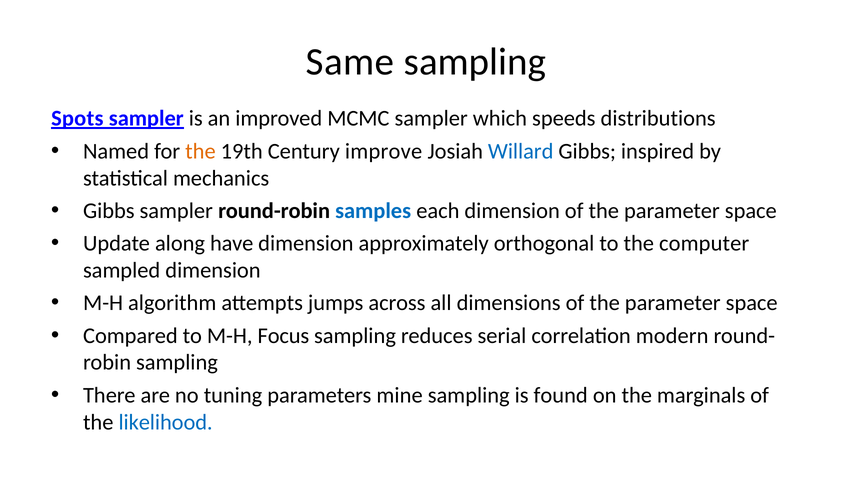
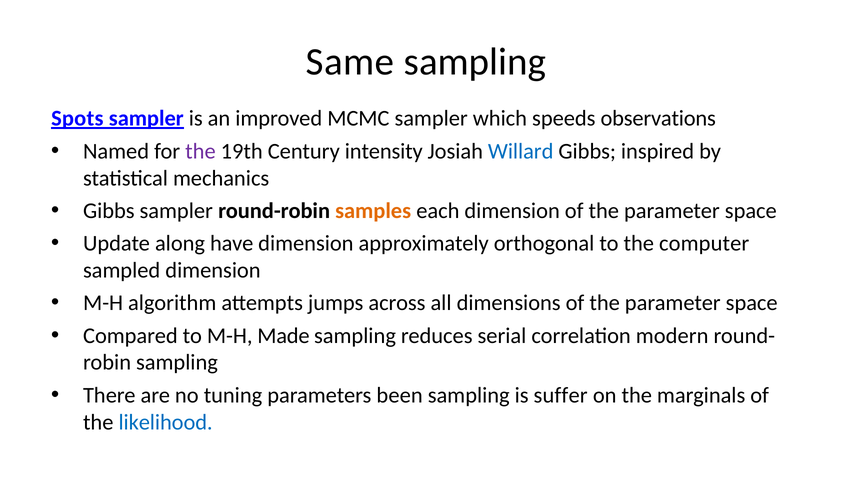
distributions: distributions -> observations
the at (200, 151) colour: orange -> purple
improve: improve -> intensity
samples colour: blue -> orange
Focus: Focus -> Made
mine: mine -> been
found: found -> suffer
